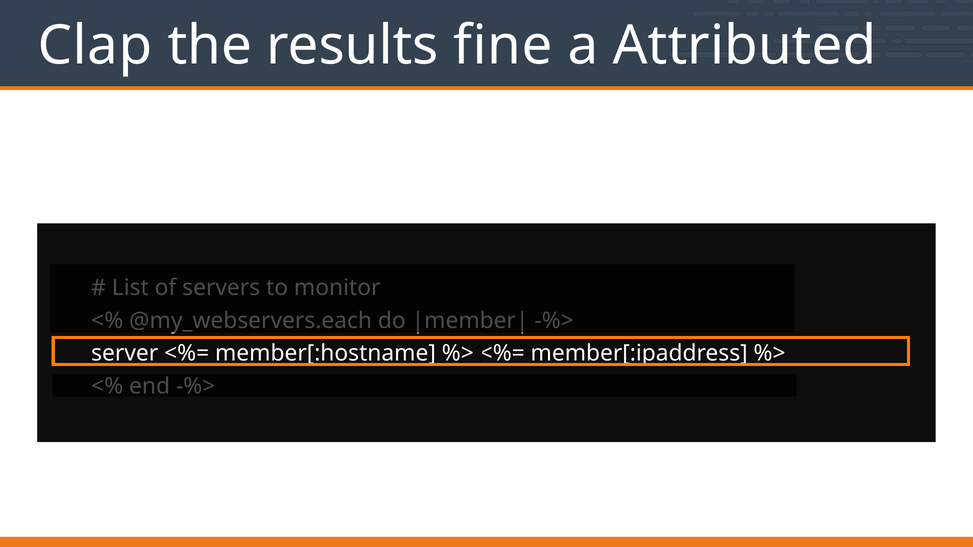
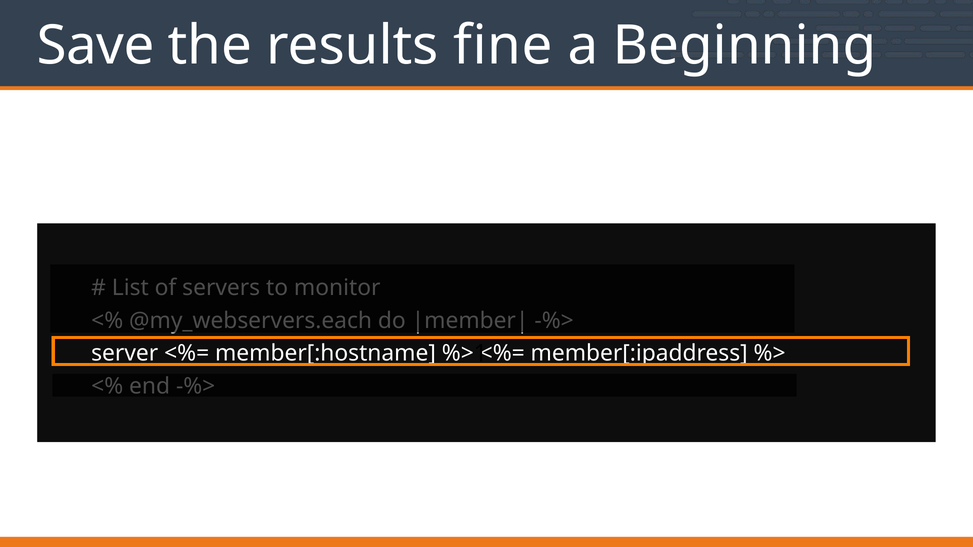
Clap: Clap -> Save
Attributed: Attributed -> Beginning
